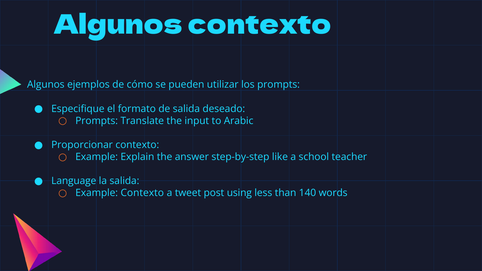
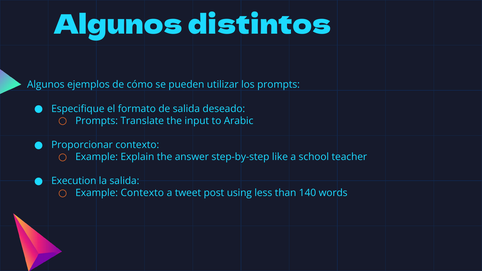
Algunos contexto: contexto -> distintos
Language: Language -> Execution
